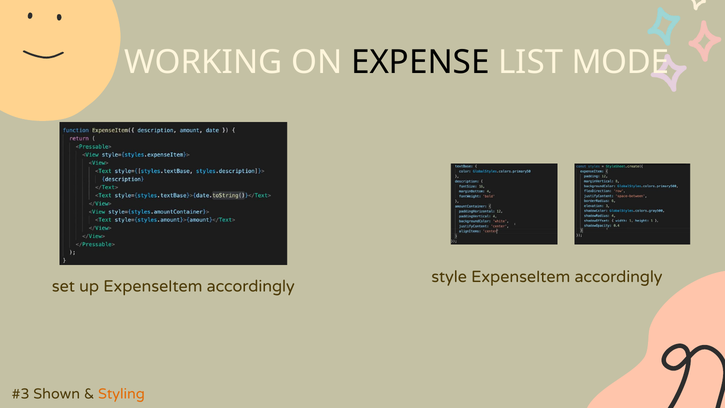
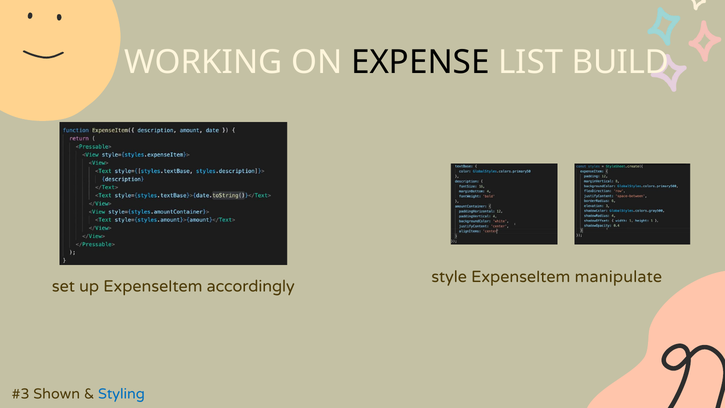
MODE: MODE -> BUILD
style ExpenseItem accordingly: accordingly -> manipulate
Styling colour: orange -> blue
